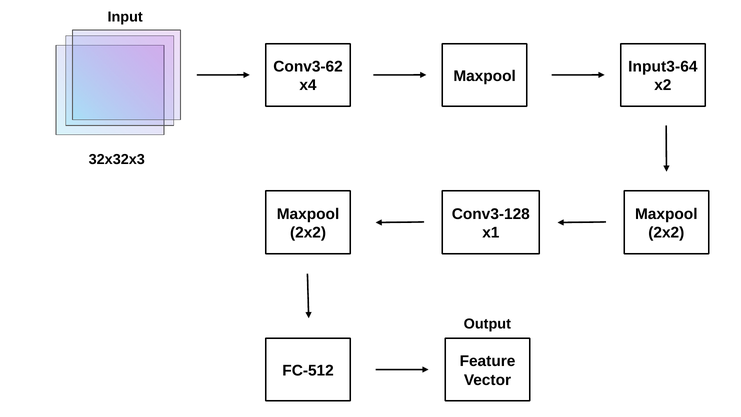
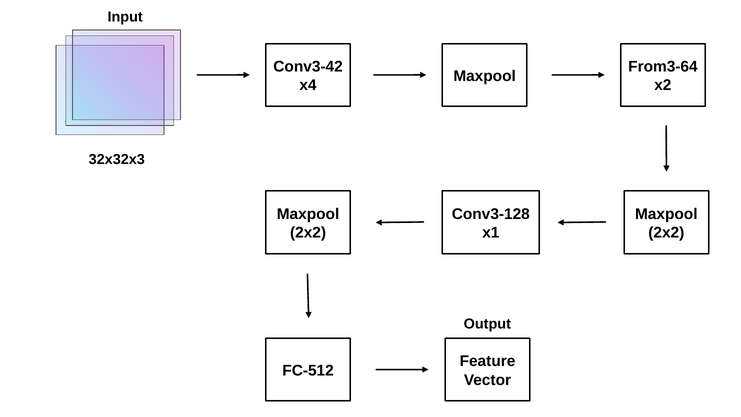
Conv3-62: Conv3-62 -> Conv3-42
Input3-64: Input3-64 -> From3-64
